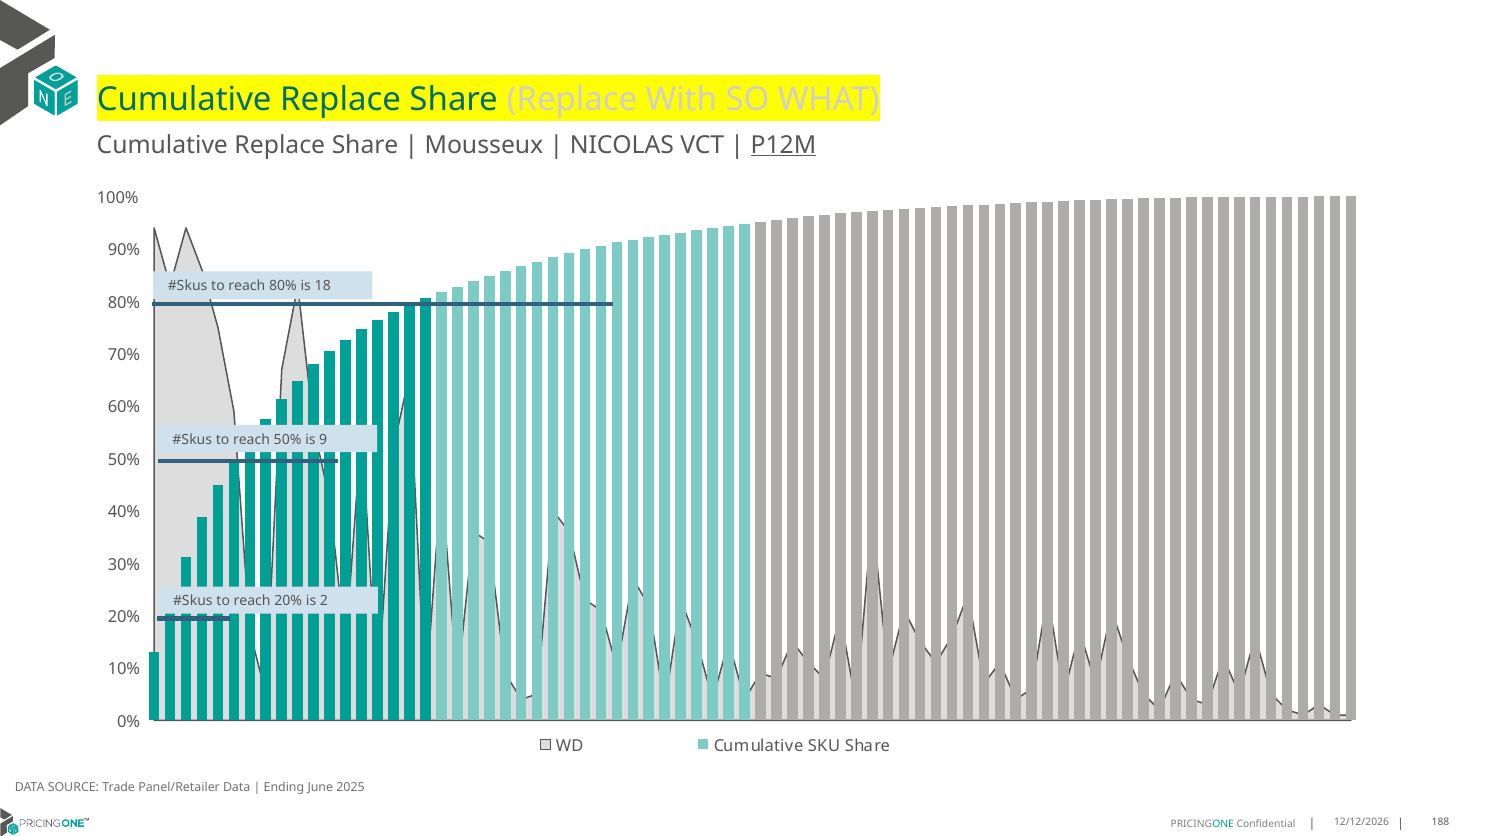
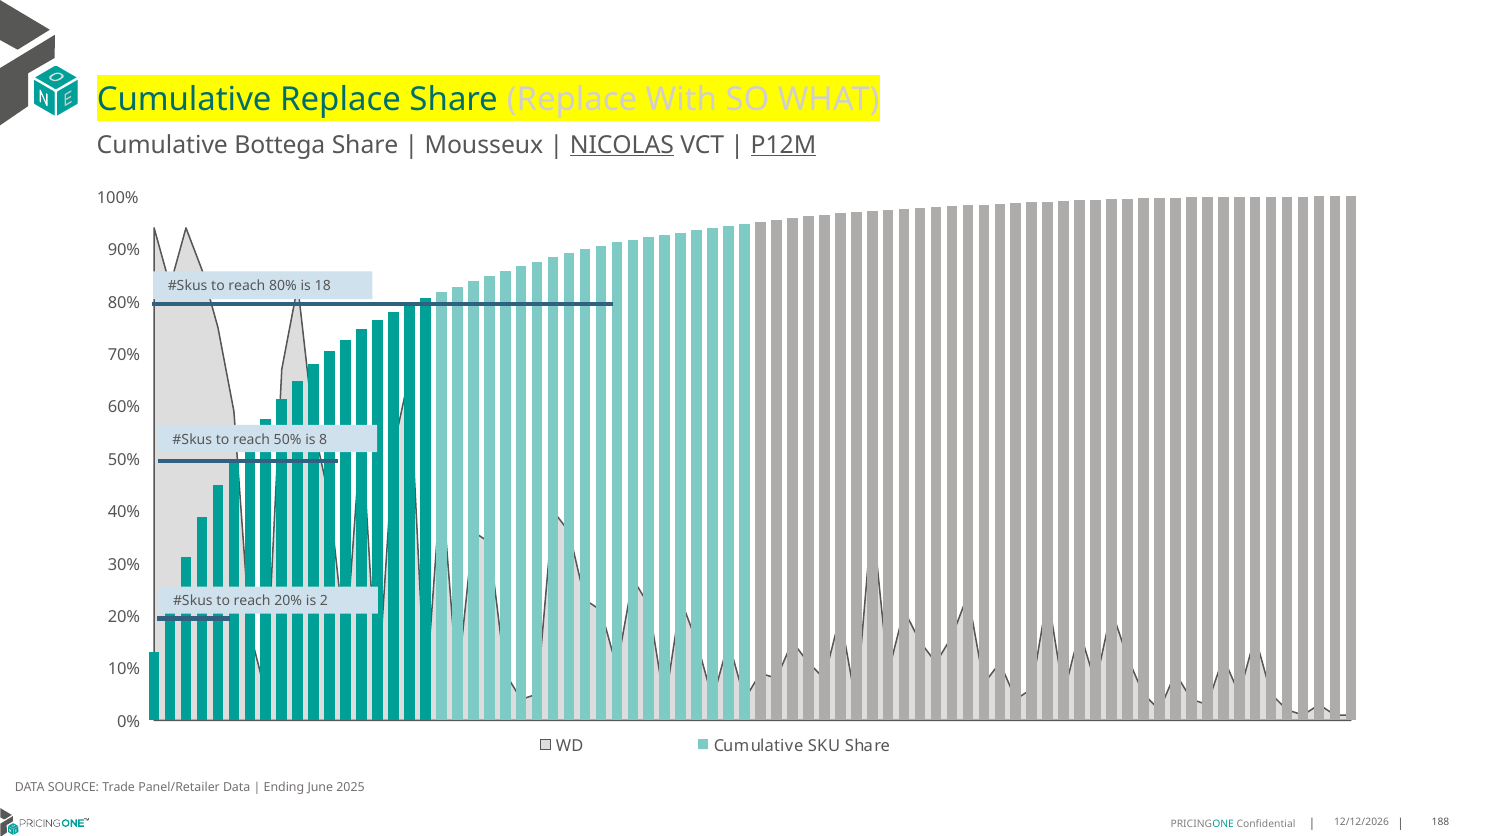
Replace at (280, 145): Replace -> Bottega
NICOLAS underline: none -> present
9: 9 -> 8
